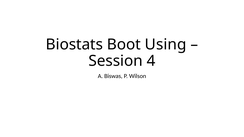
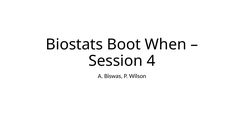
Using: Using -> When
